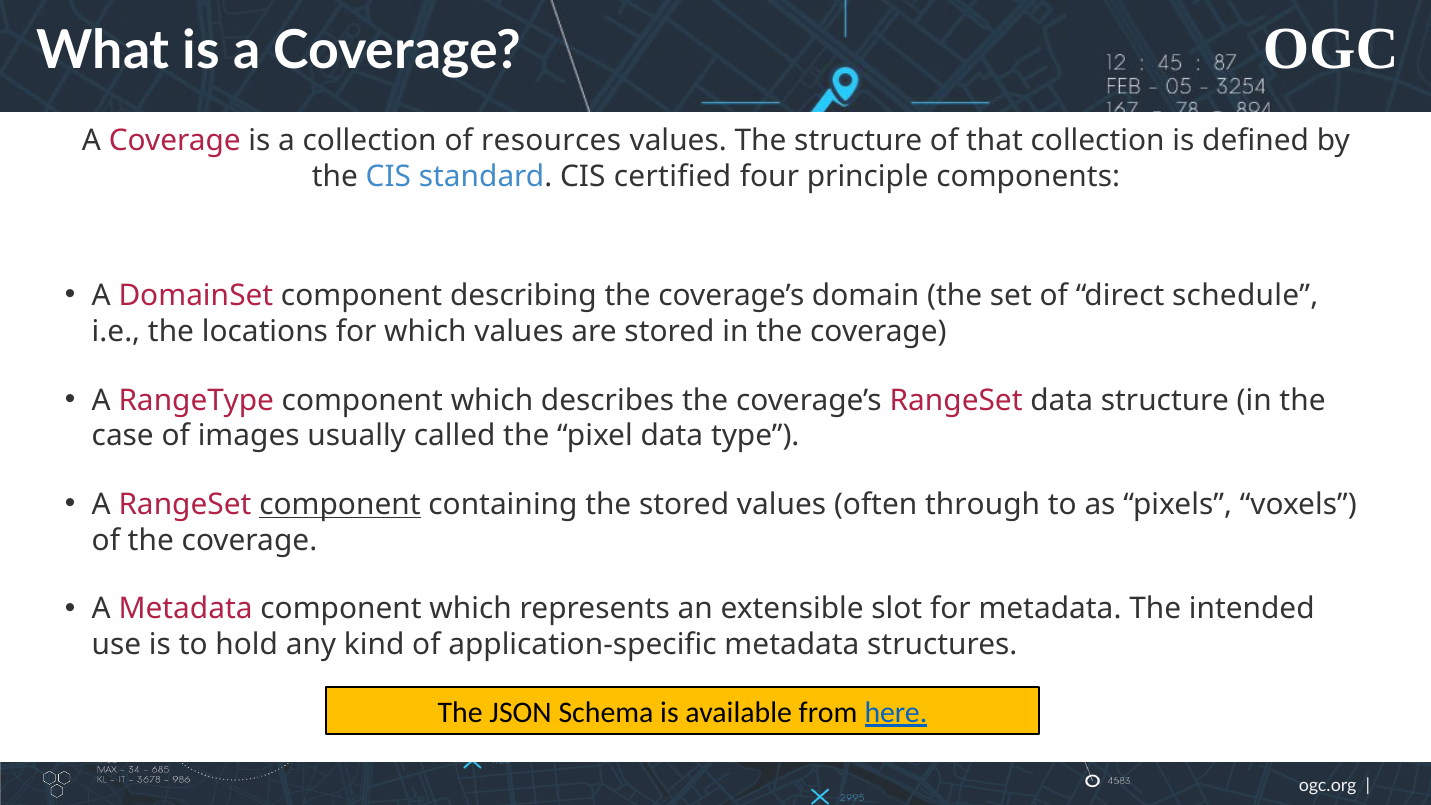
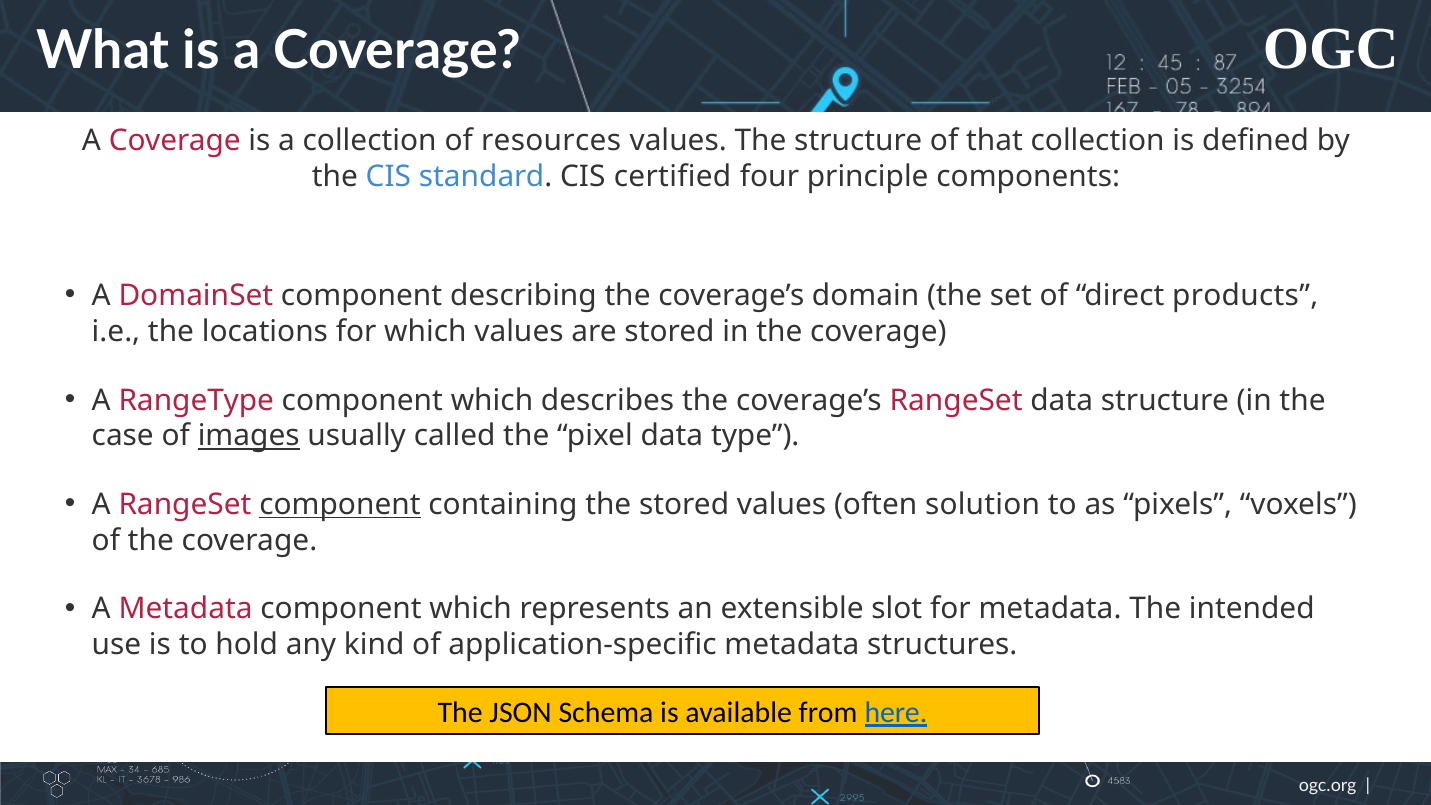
schedule: schedule -> products
images underline: none -> present
through: through -> solution
